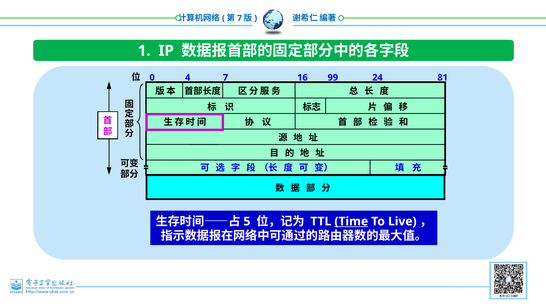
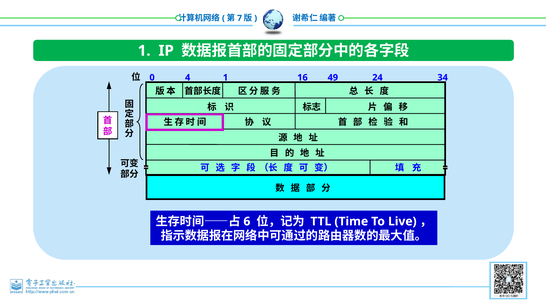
4 7: 7 -> 1
99: 99 -> 49
81: 81 -> 34
5: 5 -> 6
Time underline: present -> none
